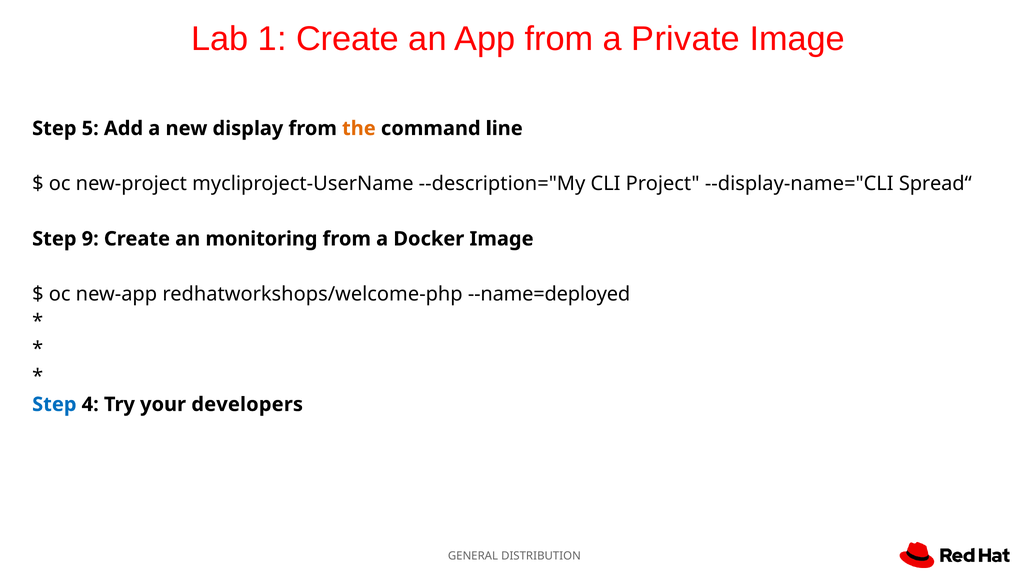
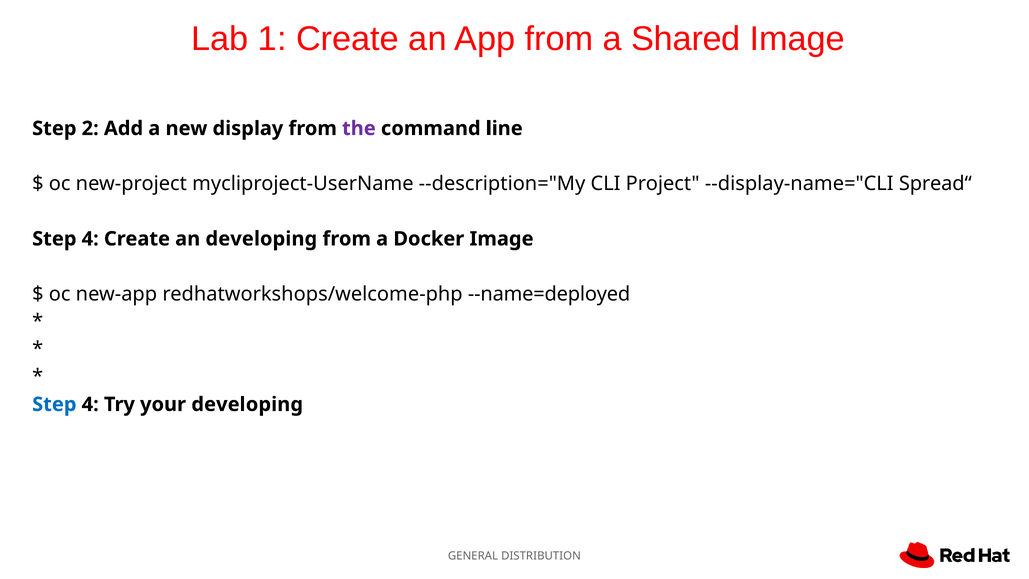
Private: Private -> Shared
5: 5 -> 2
the colour: orange -> purple
9 at (90, 239): 9 -> 4
an monitoring: monitoring -> developing
your developers: developers -> developing
